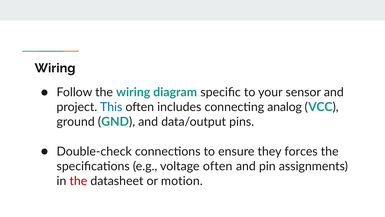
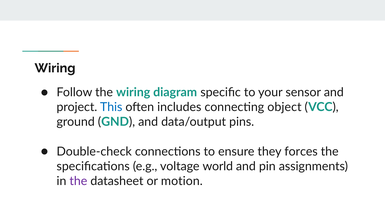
analog: analog -> object
voltage often: often -> world
the at (78, 181) colour: red -> purple
